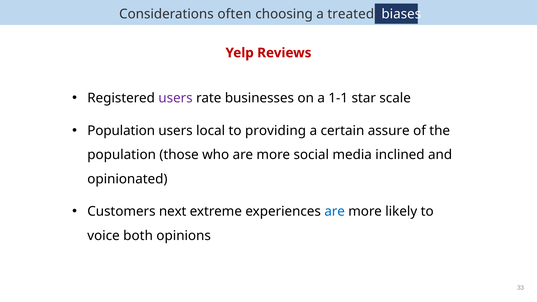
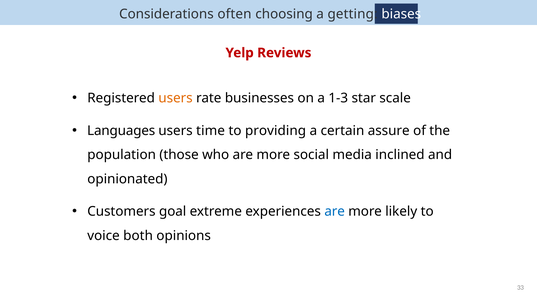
treated: treated -> getting
users at (176, 98) colour: purple -> orange
1-1: 1-1 -> 1-3
Population at (121, 131): Population -> Languages
local: local -> time
next: next -> goal
